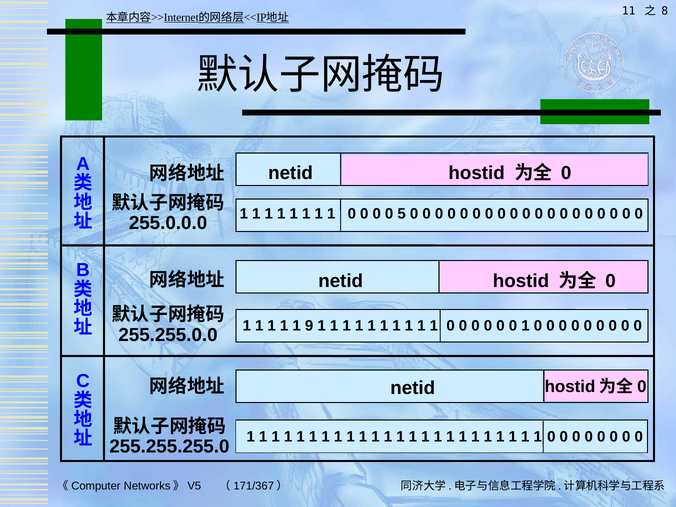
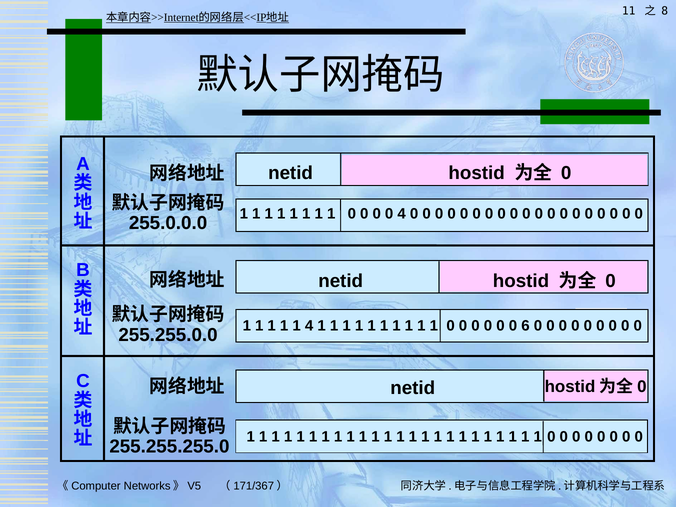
0 5: 5 -> 4
1 9: 9 -> 4
1 at (525, 326): 1 -> 6
